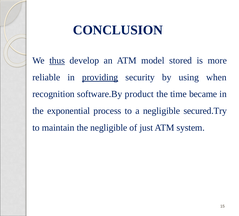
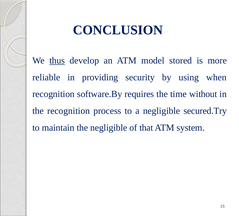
providing underline: present -> none
product: product -> requires
became: became -> without
the exponential: exponential -> recognition
just: just -> that
